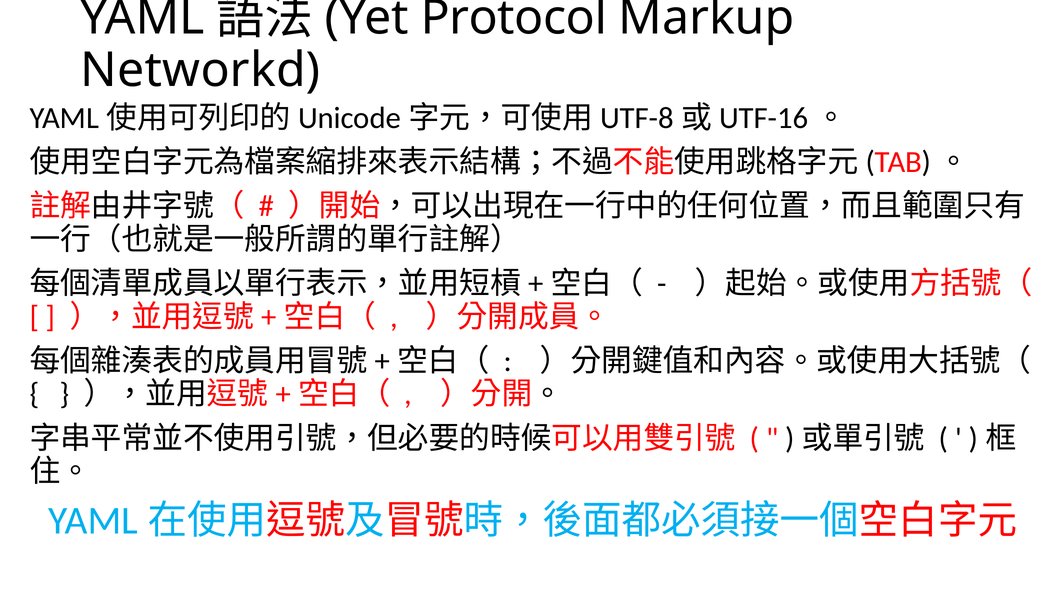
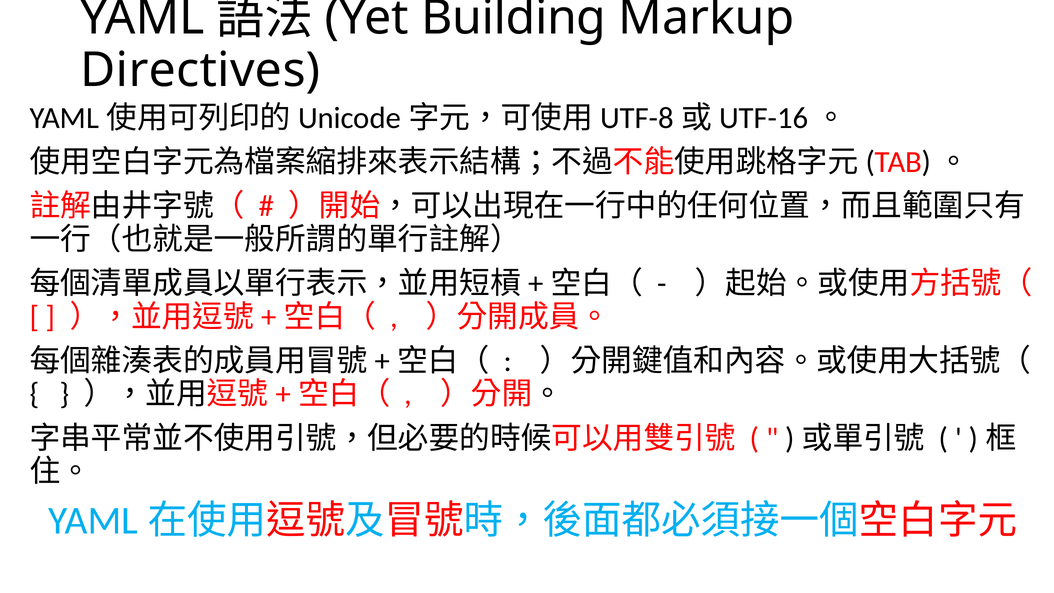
Protocol: Protocol -> Building
Networkd: Networkd -> Directives
